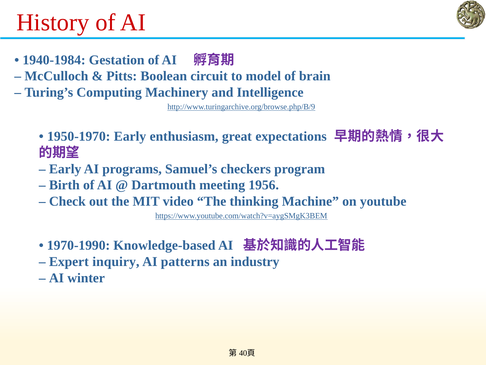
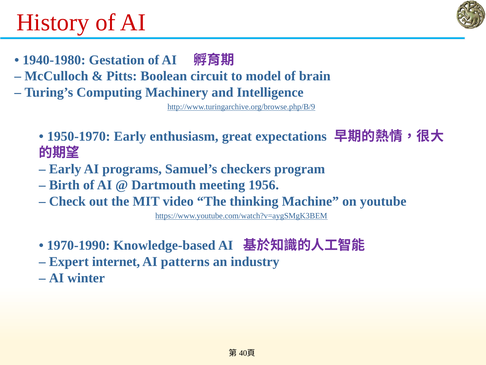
1940-1984: 1940-1984 -> 1940-1980
inquiry: inquiry -> internet
